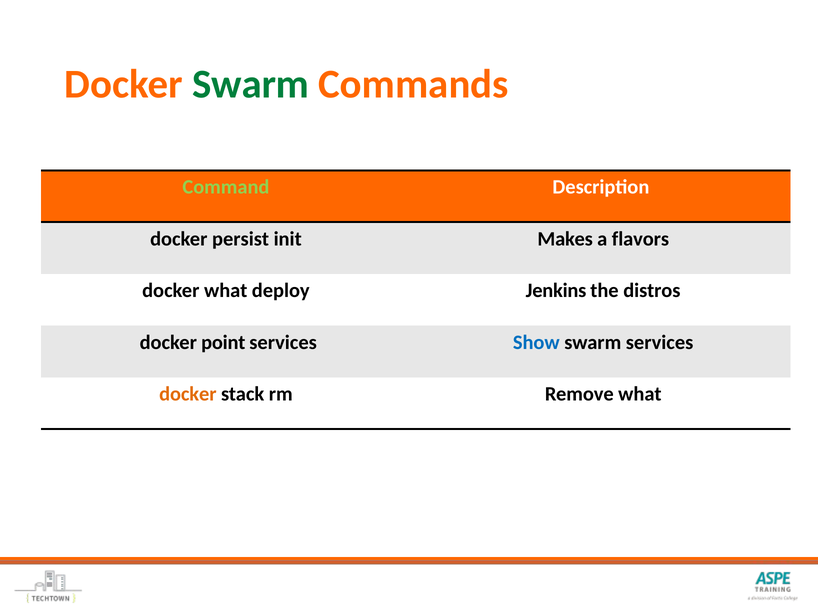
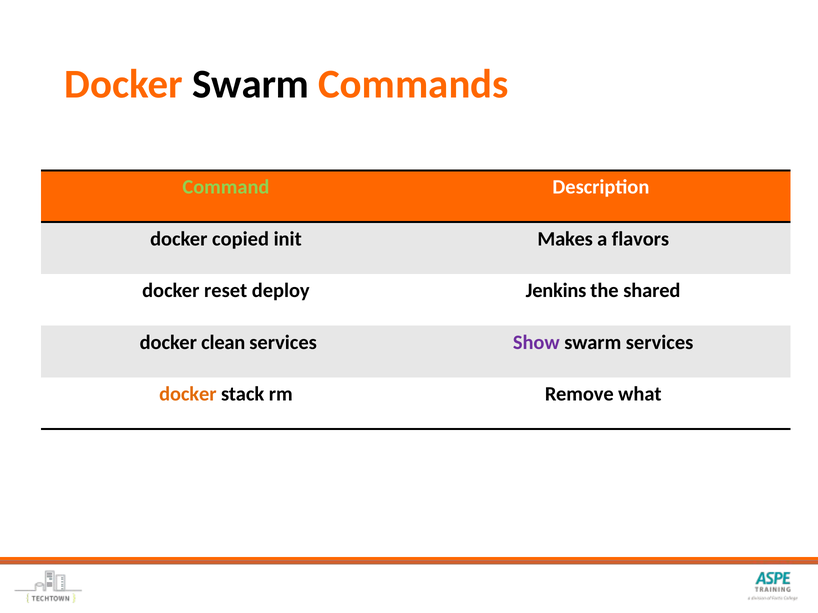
Swarm at (251, 84) colour: green -> black
persist: persist -> copied
docker what: what -> reset
distros: distros -> shared
point: point -> clean
Show colour: blue -> purple
